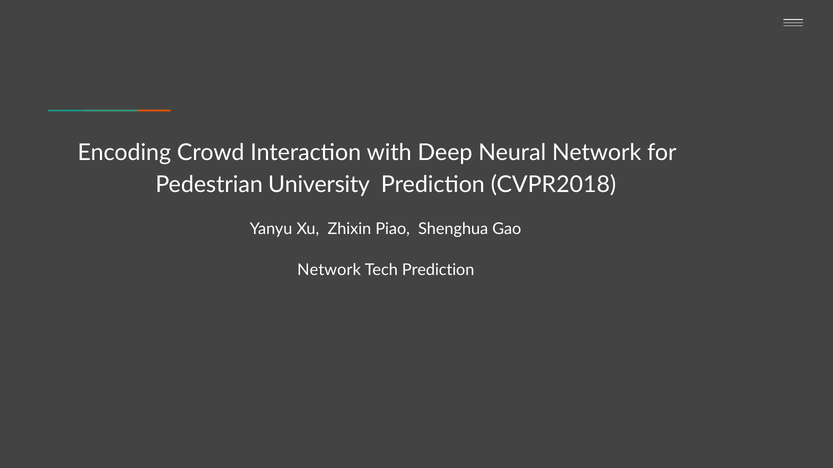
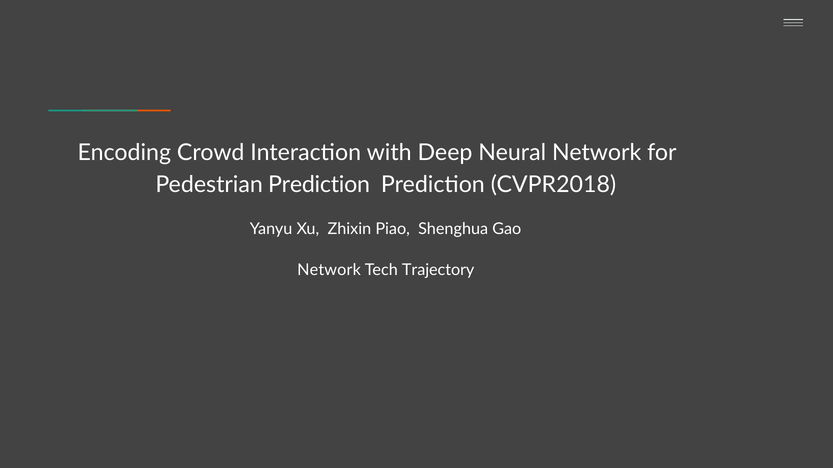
Pedestrian University: University -> Prediction
Tech Prediction: Prediction -> Trajectory
